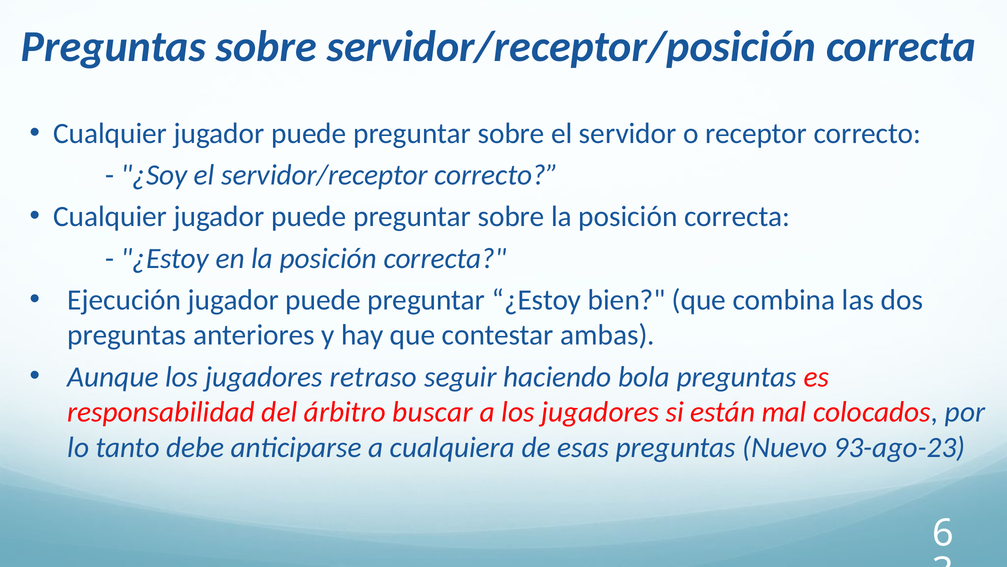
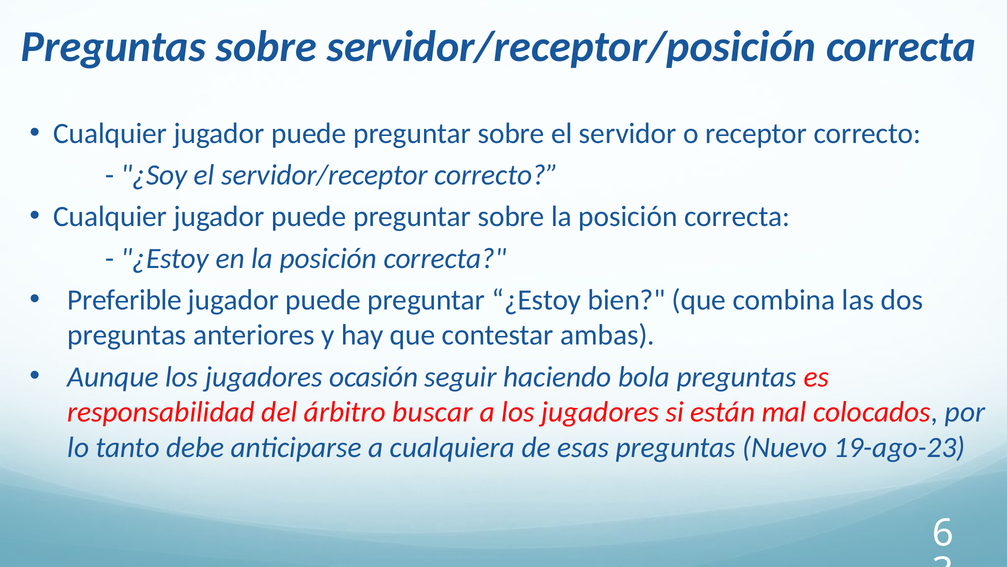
Ejecución: Ejecución -> Preferible
retraso: retraso -> ocasión
93-ago-23: 93-ago-23 -> 19-ago-23
